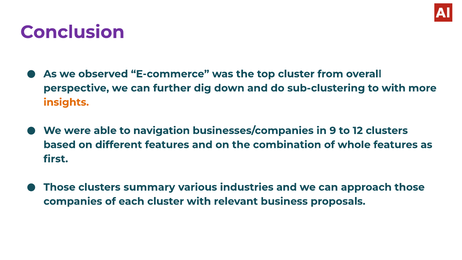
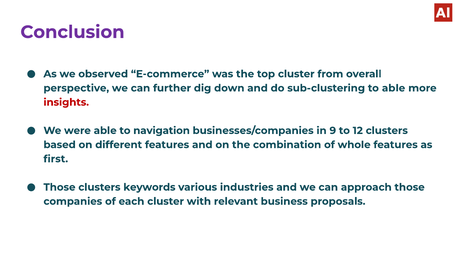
to with: with -> able
insights colour: orange -> red
summary: summary -> keywords
